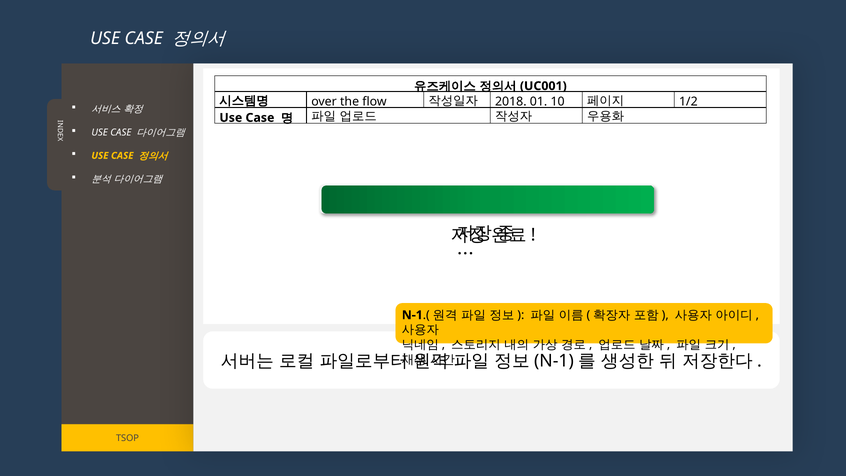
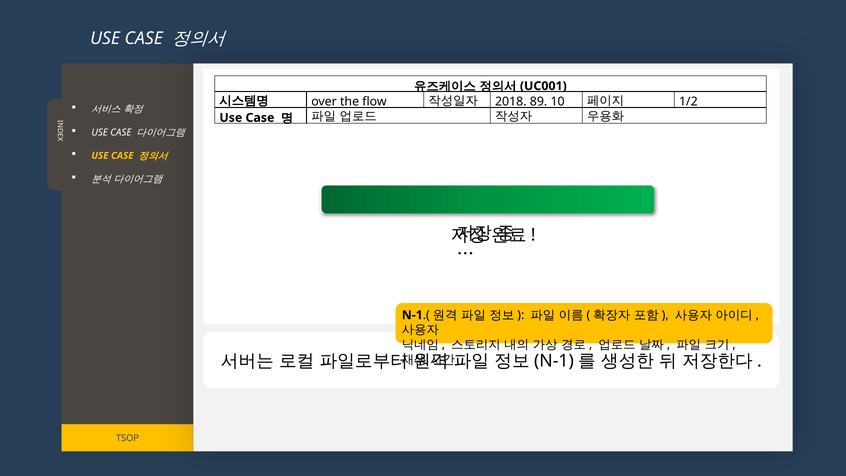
01: 01 -> 89
